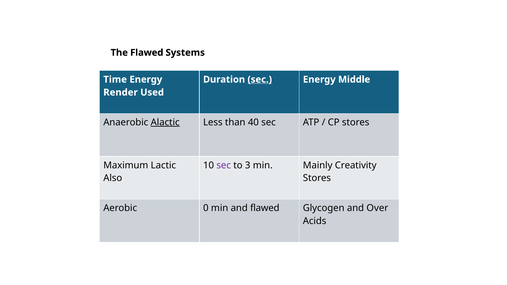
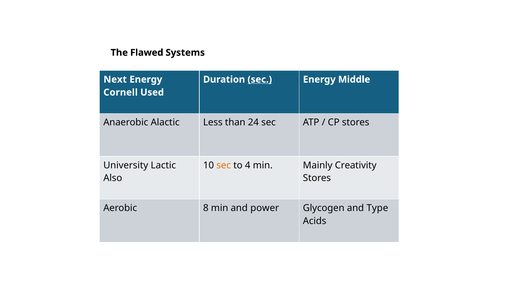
Time: Time -> Next
Render: Render -> Cornell
Alactic underline: present -> none
40: 40 -> 24
Maximum: Maximum -> University
sec at (224, 165) colour: purple -> orange
3: 3 -> 4
0: 0 -> 8
and flawed: flawed -> power
Over: Over -> Type
